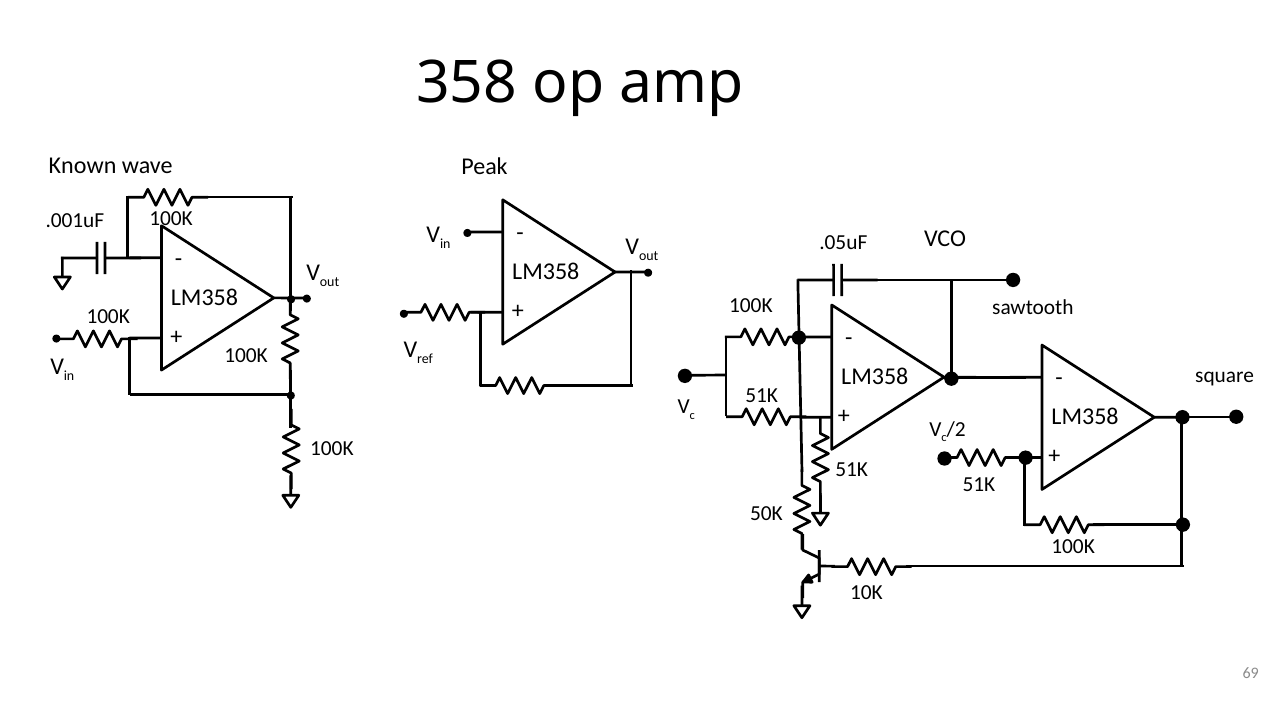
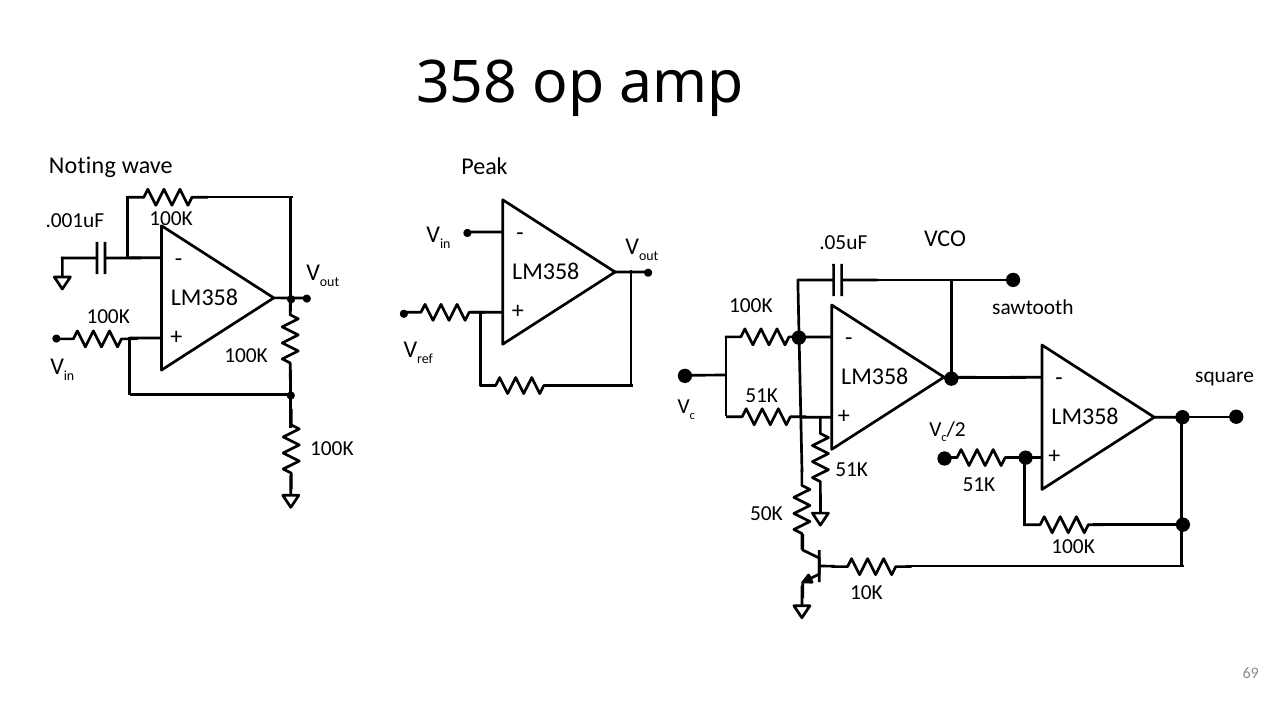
Known: Known -> Noting
